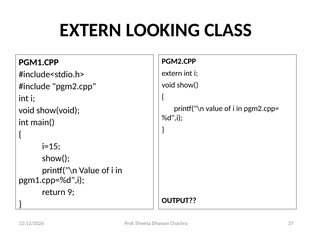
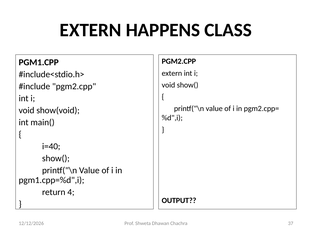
LOOKING: LOOKING -> HAPPENS
i=15: i=15 -> i=40
9: 9 -> 4
